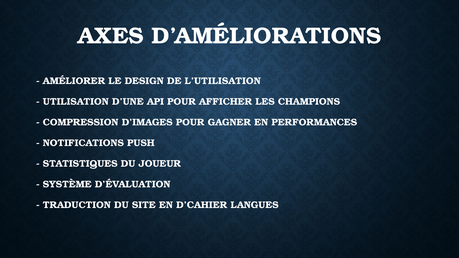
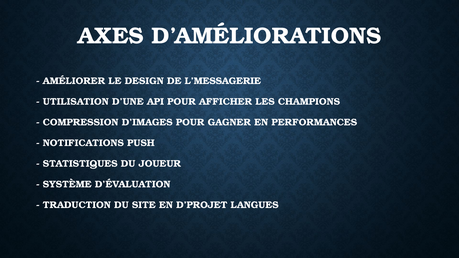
L’UTILISATION: L’UTILISATION -> L’MESSAGERIE
D’CAHIER: D’CAHIER -> D’PROJET
